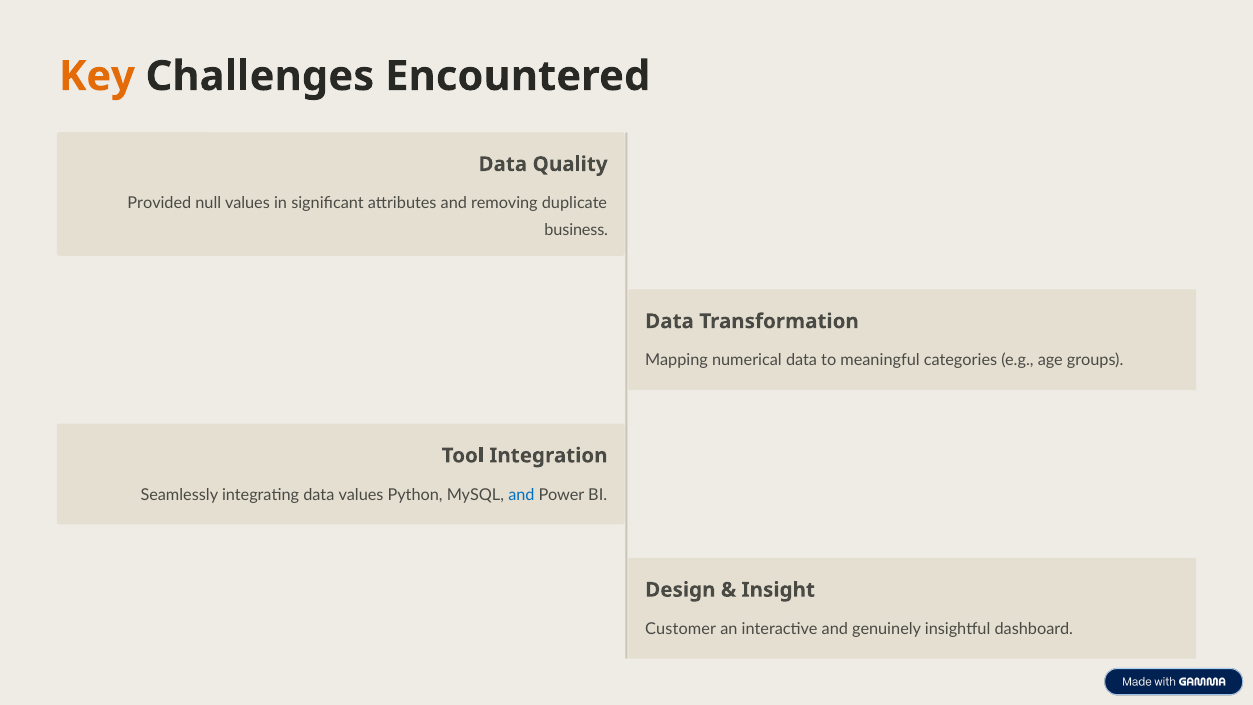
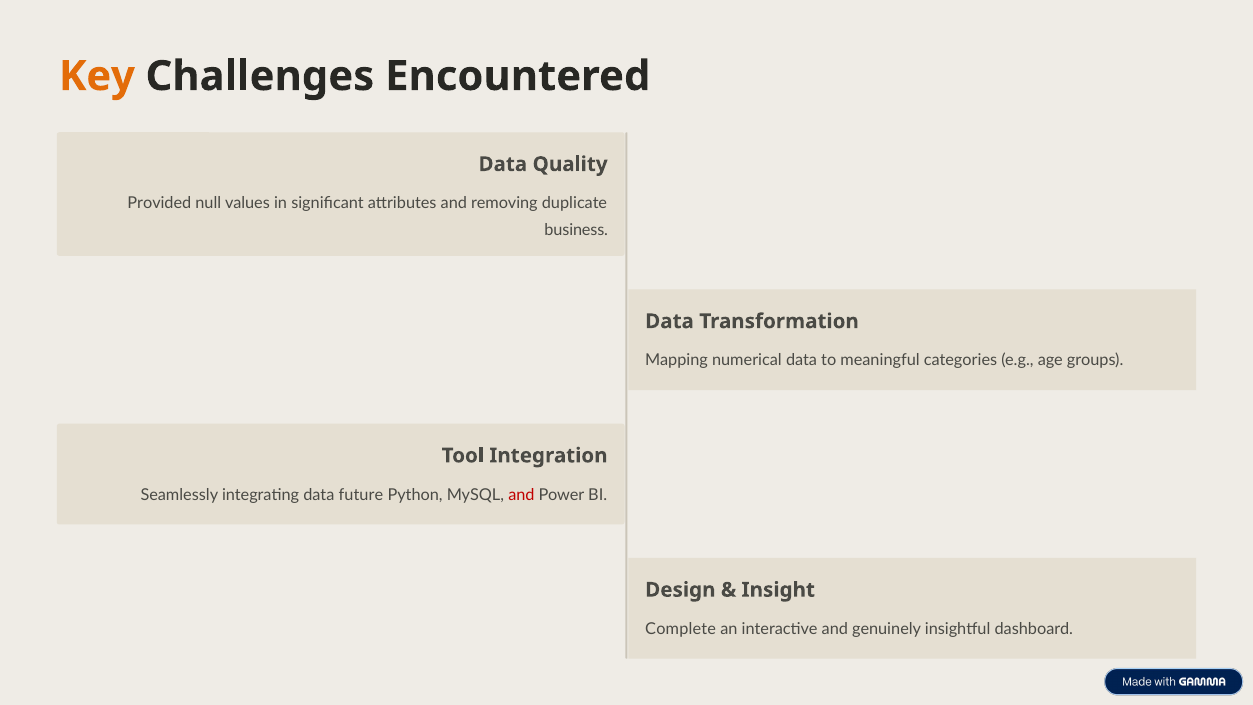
data values: values -> future
and at (521, 495) colour: blue -> red
Customer: Customer -> Complete
